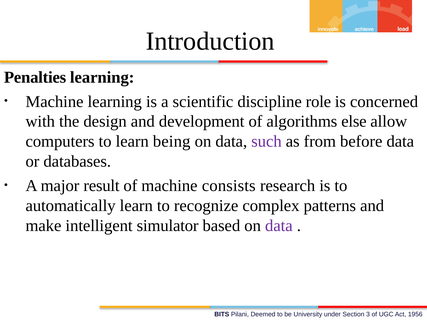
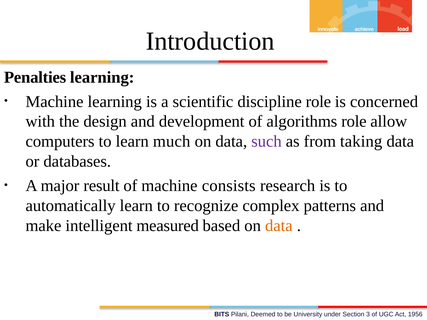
algorithms else: else -> role
being: being -> much
before: before -> taking
simulator: simulator -> measured
data at (279, 226) colour: purple -> orange
